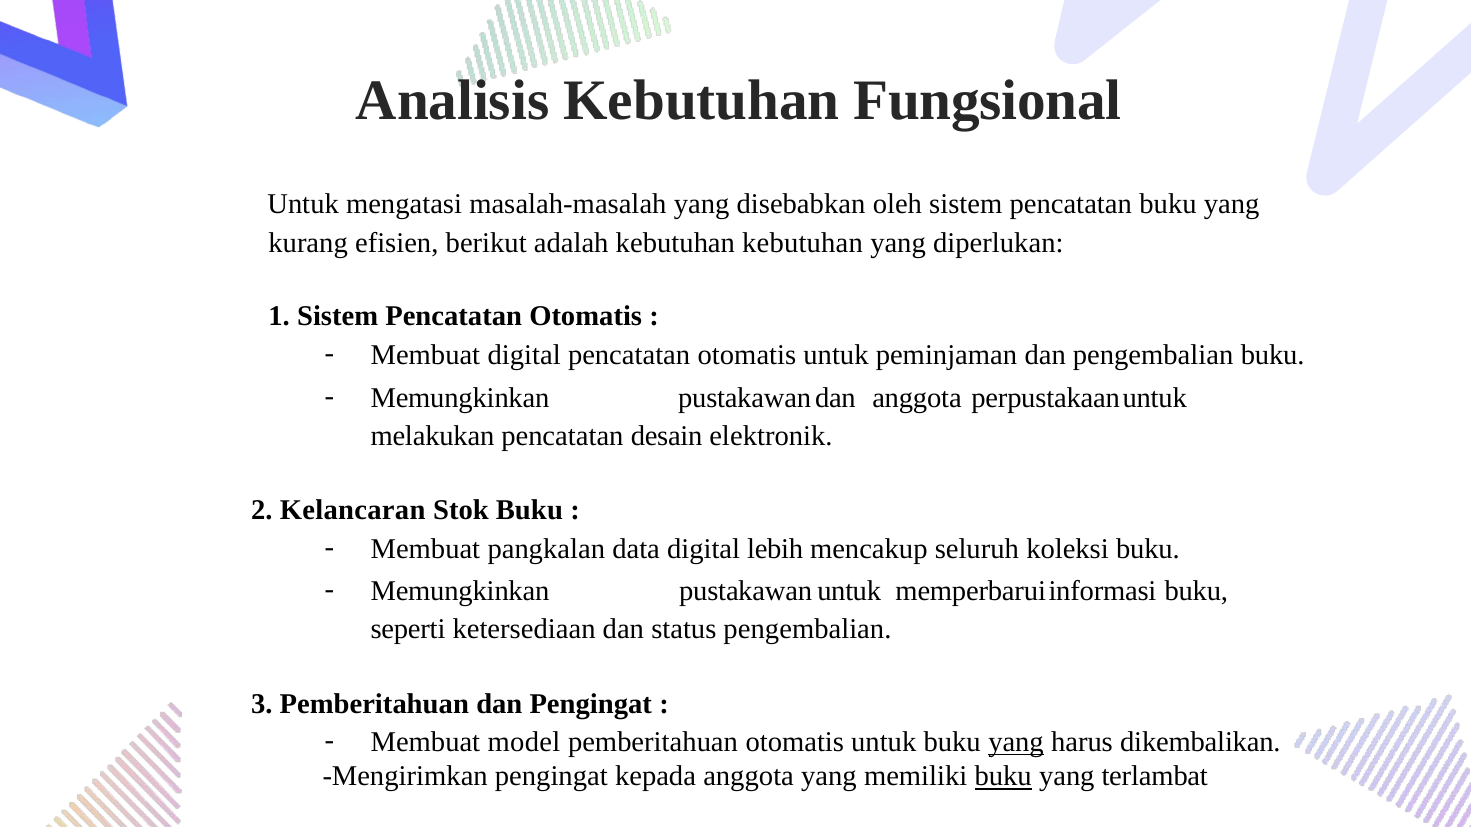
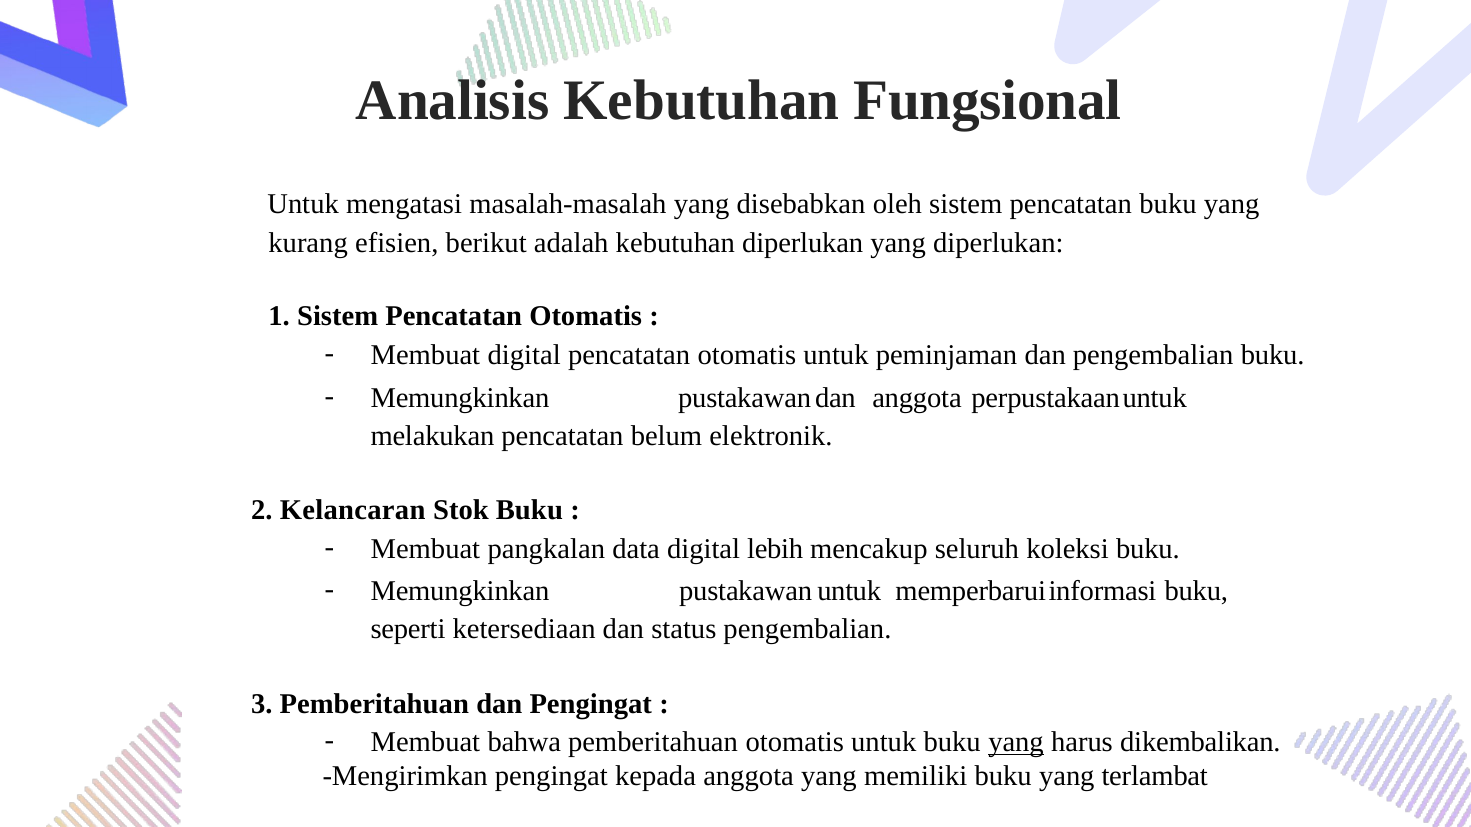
kebutuhan kebutuhan: kebutuhan -> diperlukan
desain: desain -> belum
model: model -> bahwa
buku at (1003, 777) underline: present -> none
